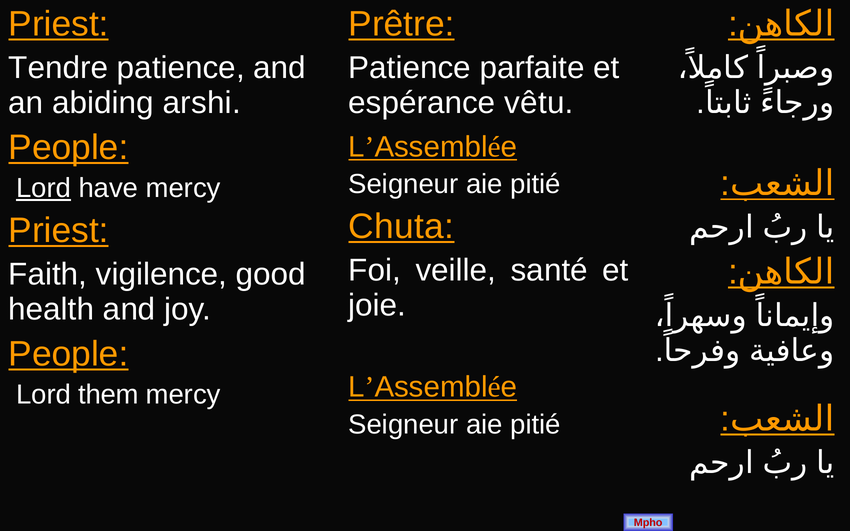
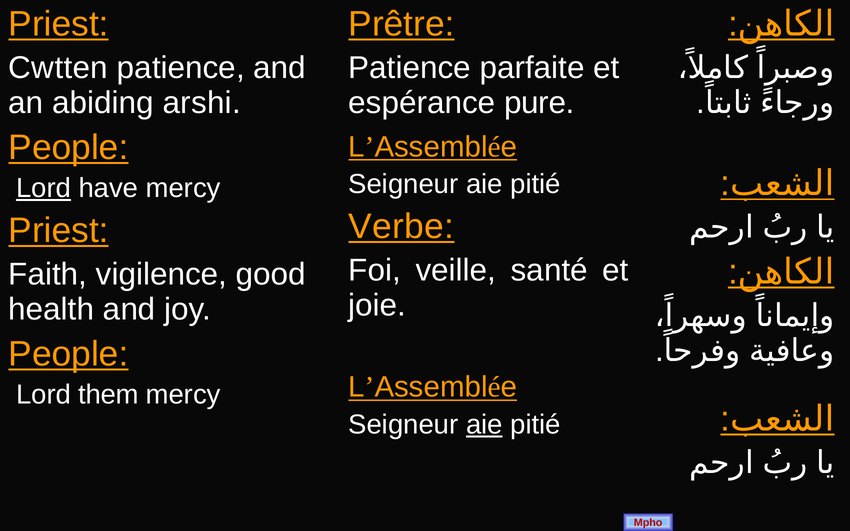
Tendre: Tendre -> Cwtten
vêtu: vêtu -> pure
Chuta: Chuta -> Verbe
aie at (484, 425) underline: none -> present
